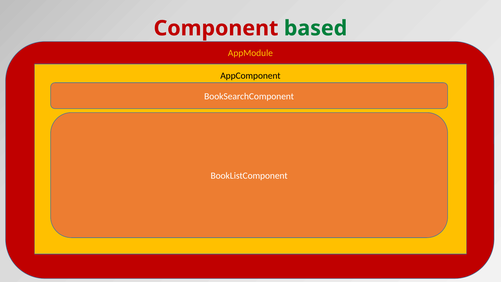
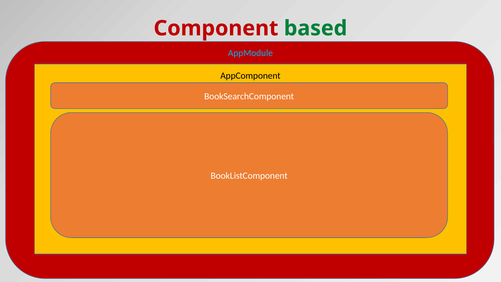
AppModule colour: yellow -> light blue
